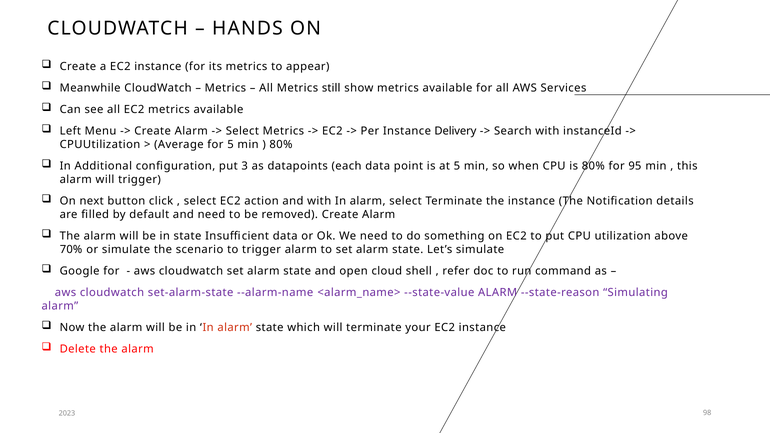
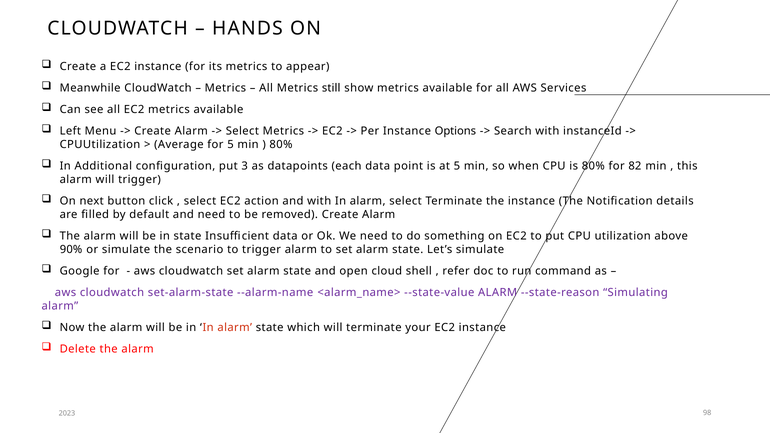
Delivery: Delivery -> Options
95: 95 -> 82
70%: 70% -> 90%
